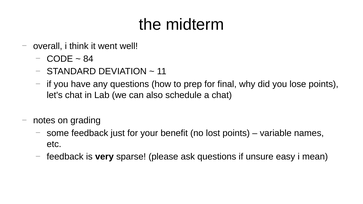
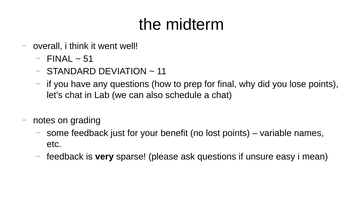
CODE at (60, 59): CODE -> FINAL
84: 84 -> 51
